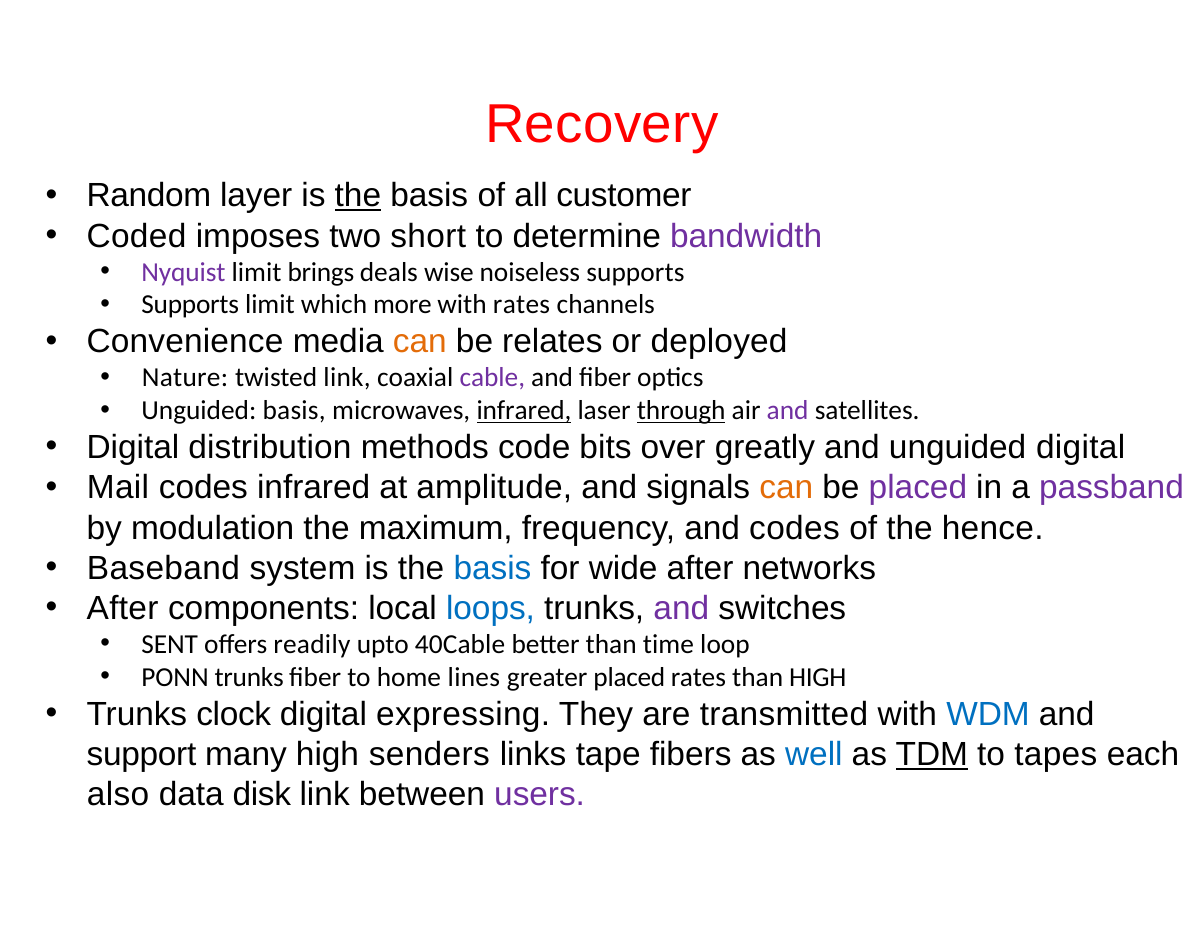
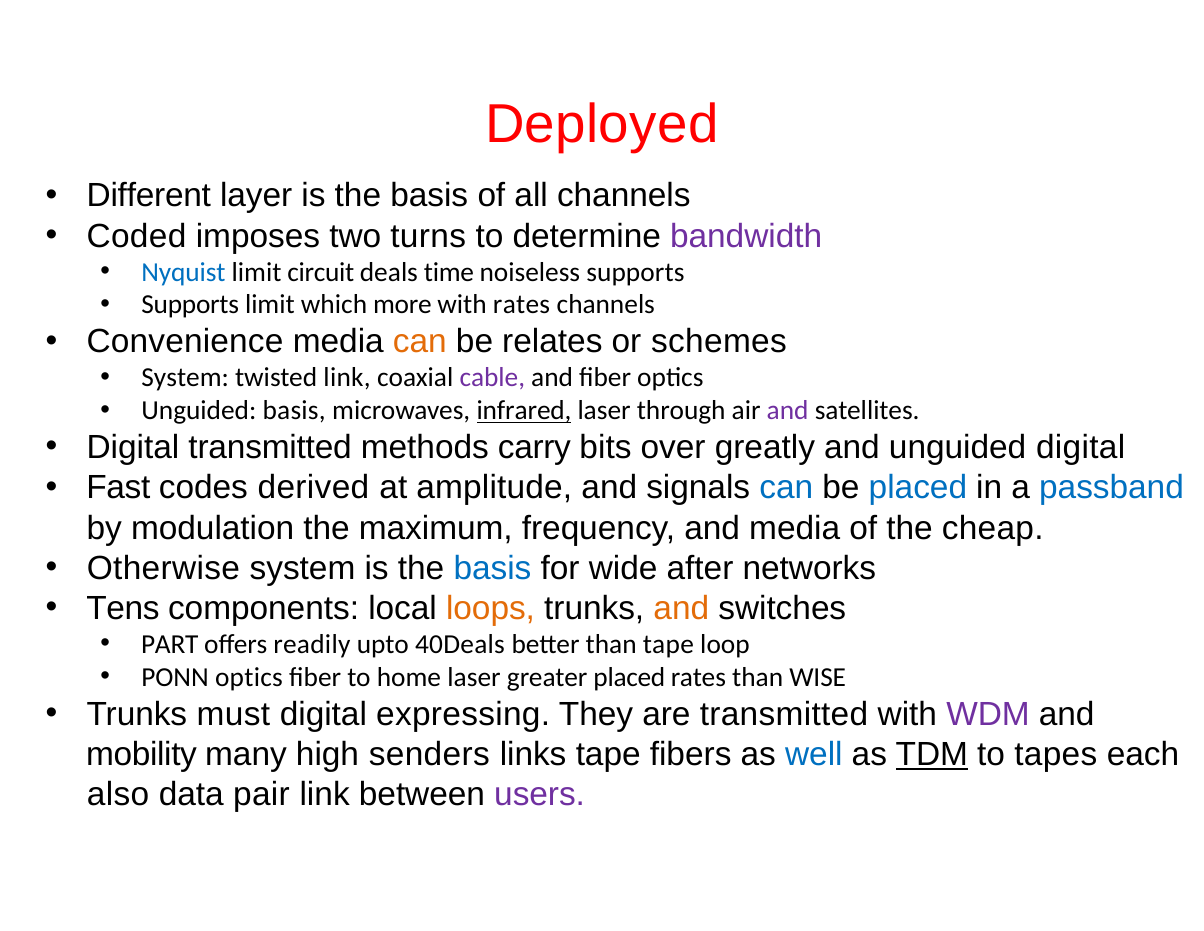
Recovery: Recovery -> Deployed
Random: Random -> Different
the at (358, 196) underline: present -> none
all customer: customer -> channels
short: short -> turns
Nyquist colour: purple -> blue
brings: brings -> circuit
wise: wise -> time
deployed: deployed -> schemes
Nature at (185, 378): Nature -> System
through underline: present -> none
Digital distribution: distribution -> transmitted
code: code -> carry
Mail: Mail -> Fast
codes infrared: infrared -> derived
can at (786, 488) colour: orange -> blue
placed at (918, 488) colour: purple -> blue
passband colour: purple -> blue
and codes: codes -> media
hence: hence -> cheap
Baseband: Baseband -> Otherwise
After at (123, 608): After -> Tens
loops colour: blue -> orange
and at (681, 608) colour: purple -> orange
SENT: SENT -> PART
40Cable: 40Cable -> 40Deals
than time: time -> tape
PONN trunks: trunks -> optics
home lines: lines -> laser
than HIGH: HIGH -> WISE
clock: clock -> must
WDM colour: blue -> purple
support: support -> mobility
disk: disk -> pair
